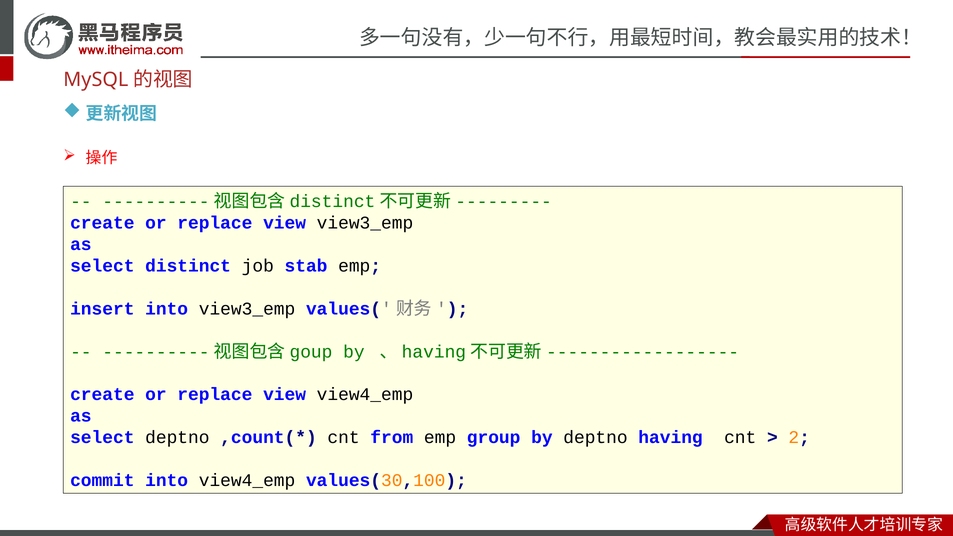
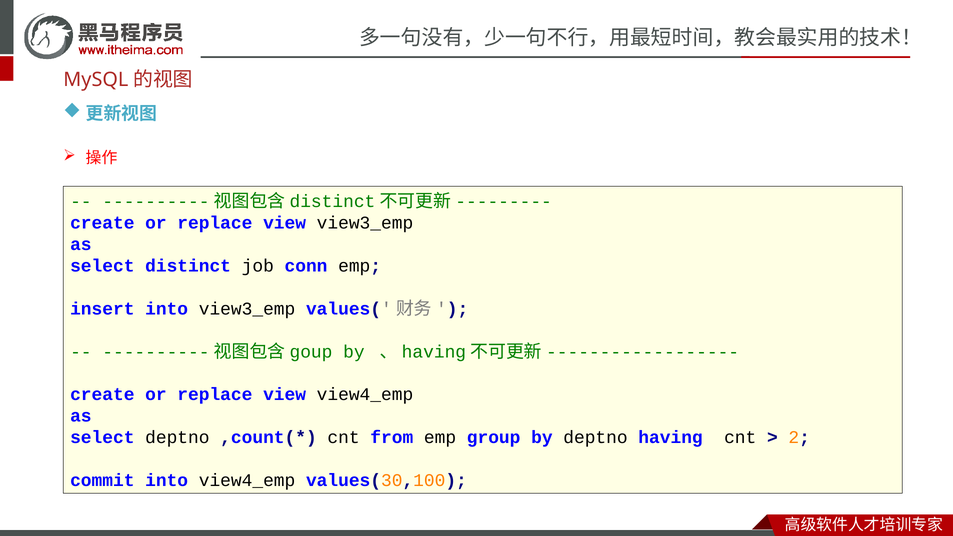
stab: stab -> conn
